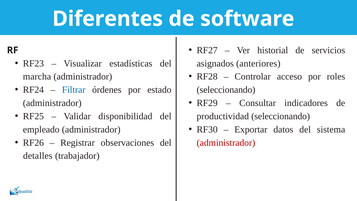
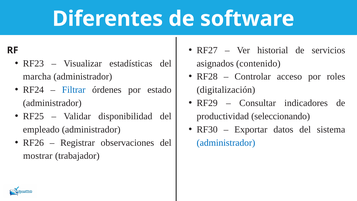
anteriores: anteriores -> contenido
seleccionando at (226, 90): seleccionando -> digitalización
administrador at (226, 143) colour: red -> blue
detalles: detalles -> mostrar
